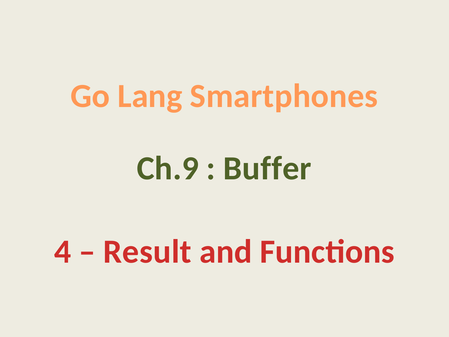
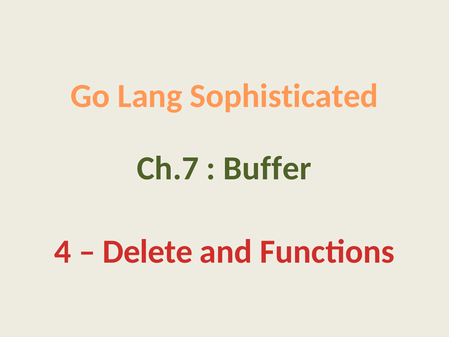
Smartphones: Smartphones -> Sophisticated
Ch.9: Ch.9 -> Ch.7
Result: Result -> Delete
